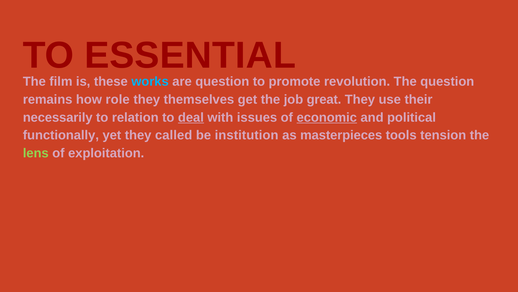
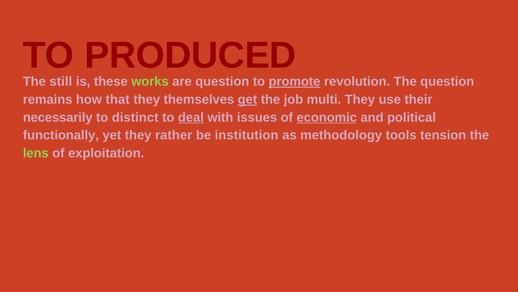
ESSENTIAL: ESSENTIAL -> PRODUCED
film: film -> still
works colour: light blue -> light green
promote underline: none -> present
role: role -> that
get underline: none -> present
great: great -> multi
relation: relation -> distinct
called: called -> rather
masterpieces: masterpieces -> methodology
